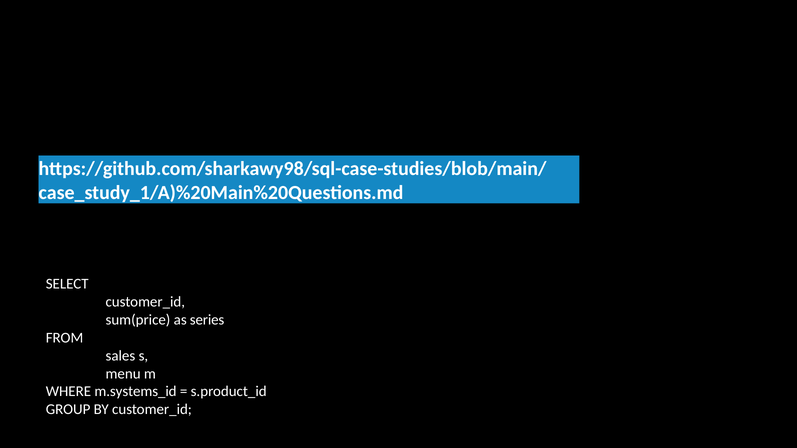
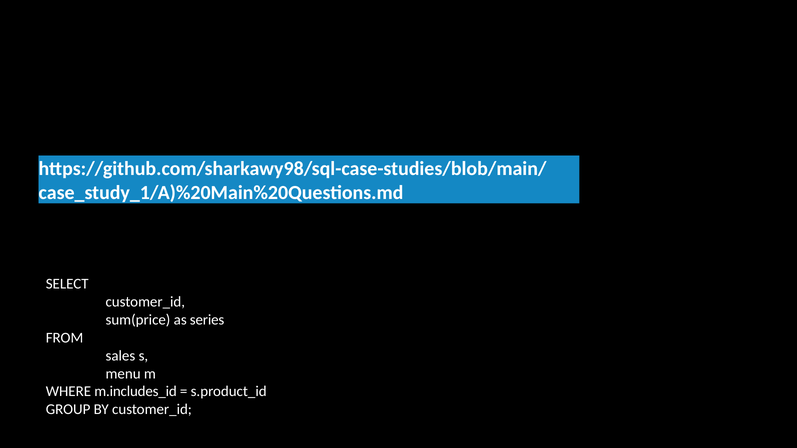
m.systems_id: m.systems_id -> m.includes_id
